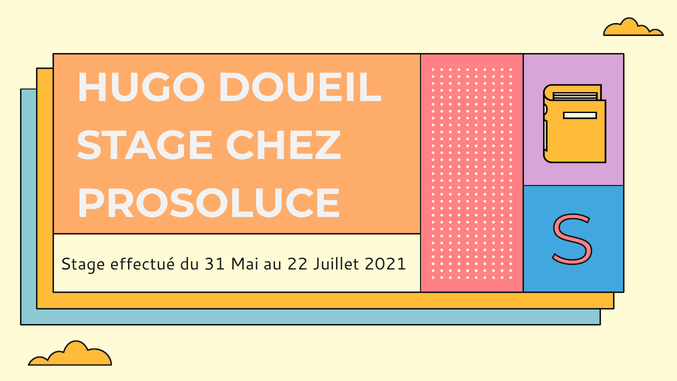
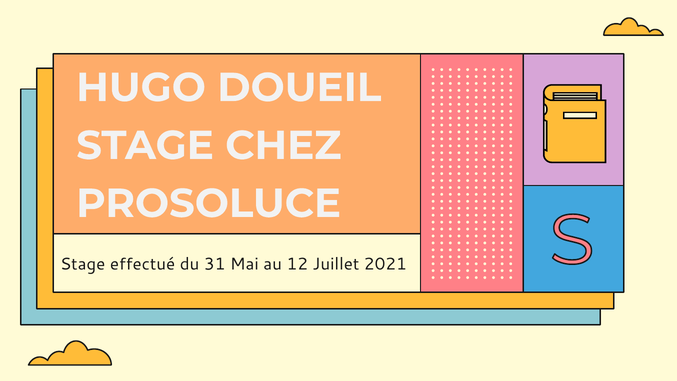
22: 22 -> 12
